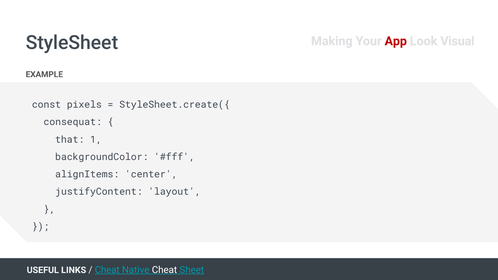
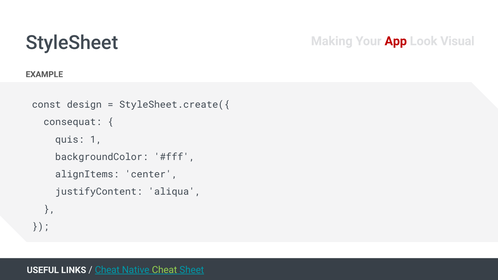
pixels: pixels -> design
that: that -> quis
layout: layout -> aliqua
Cheat at (164, 270) colour: white -> light green
